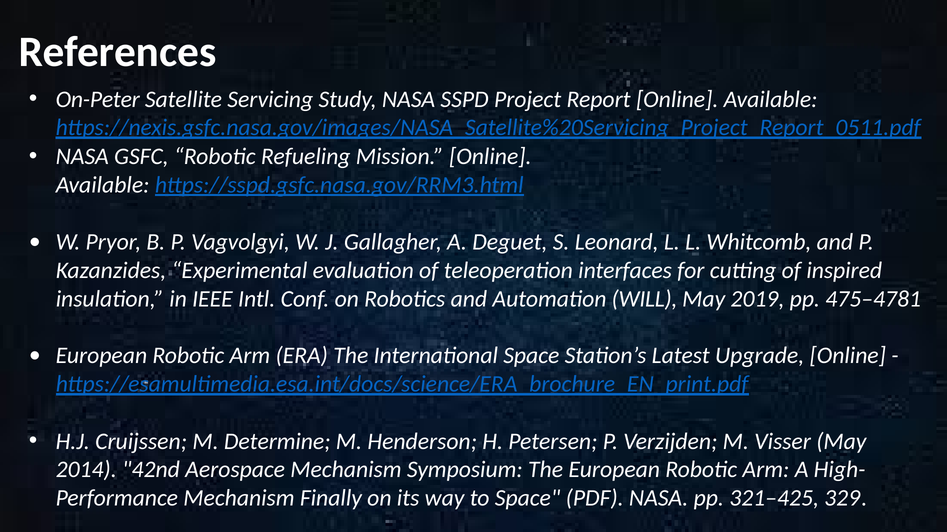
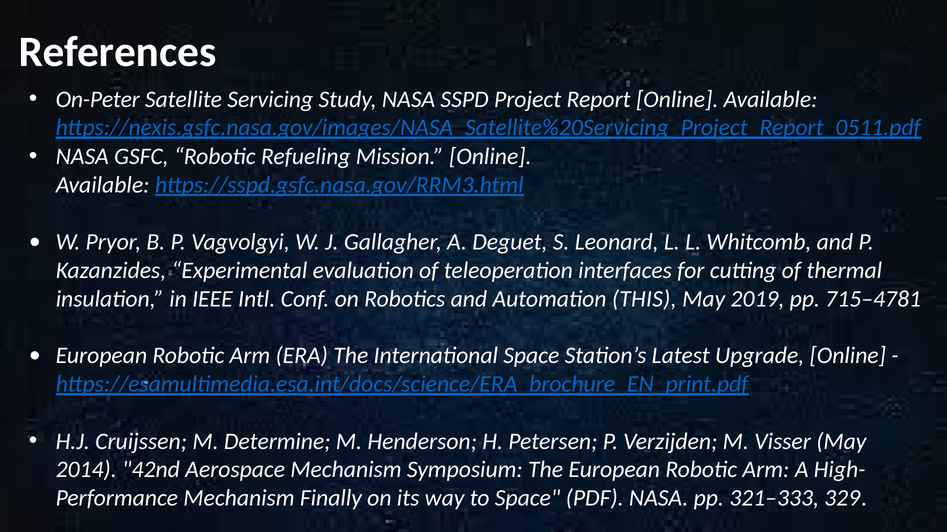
inspired: inspired -> thermal
WILL: WILL -> THIS
475–4781: 475–4781 -> 715–4781
321–425: 321–425 -> 321–333
